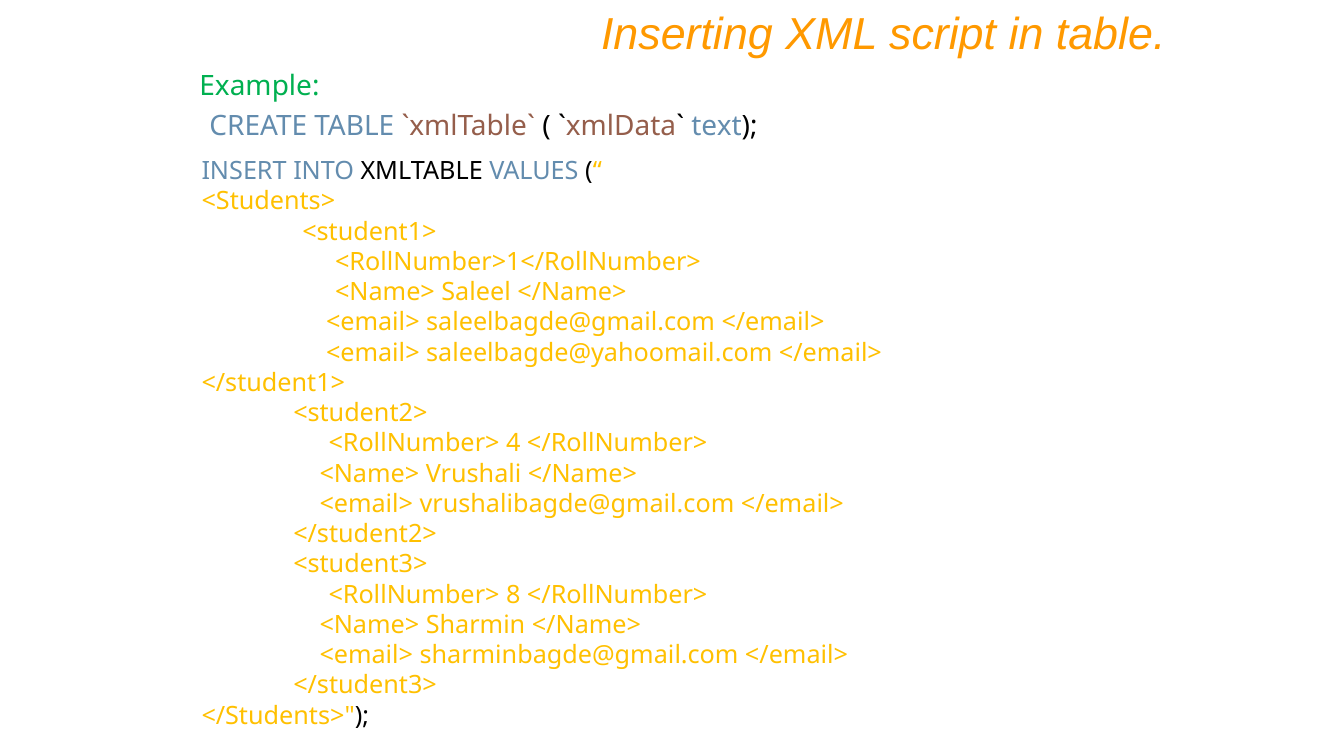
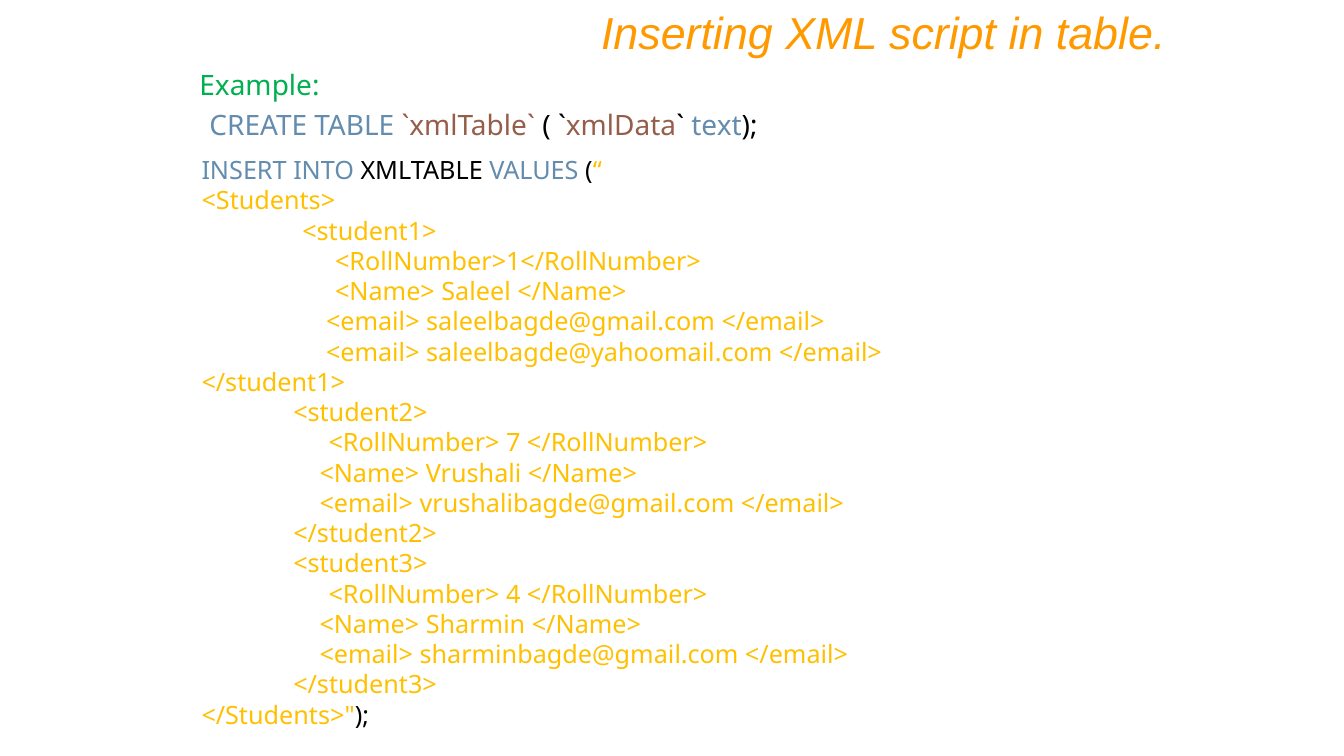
4: 4 -> 7
8: 8 -> 4
